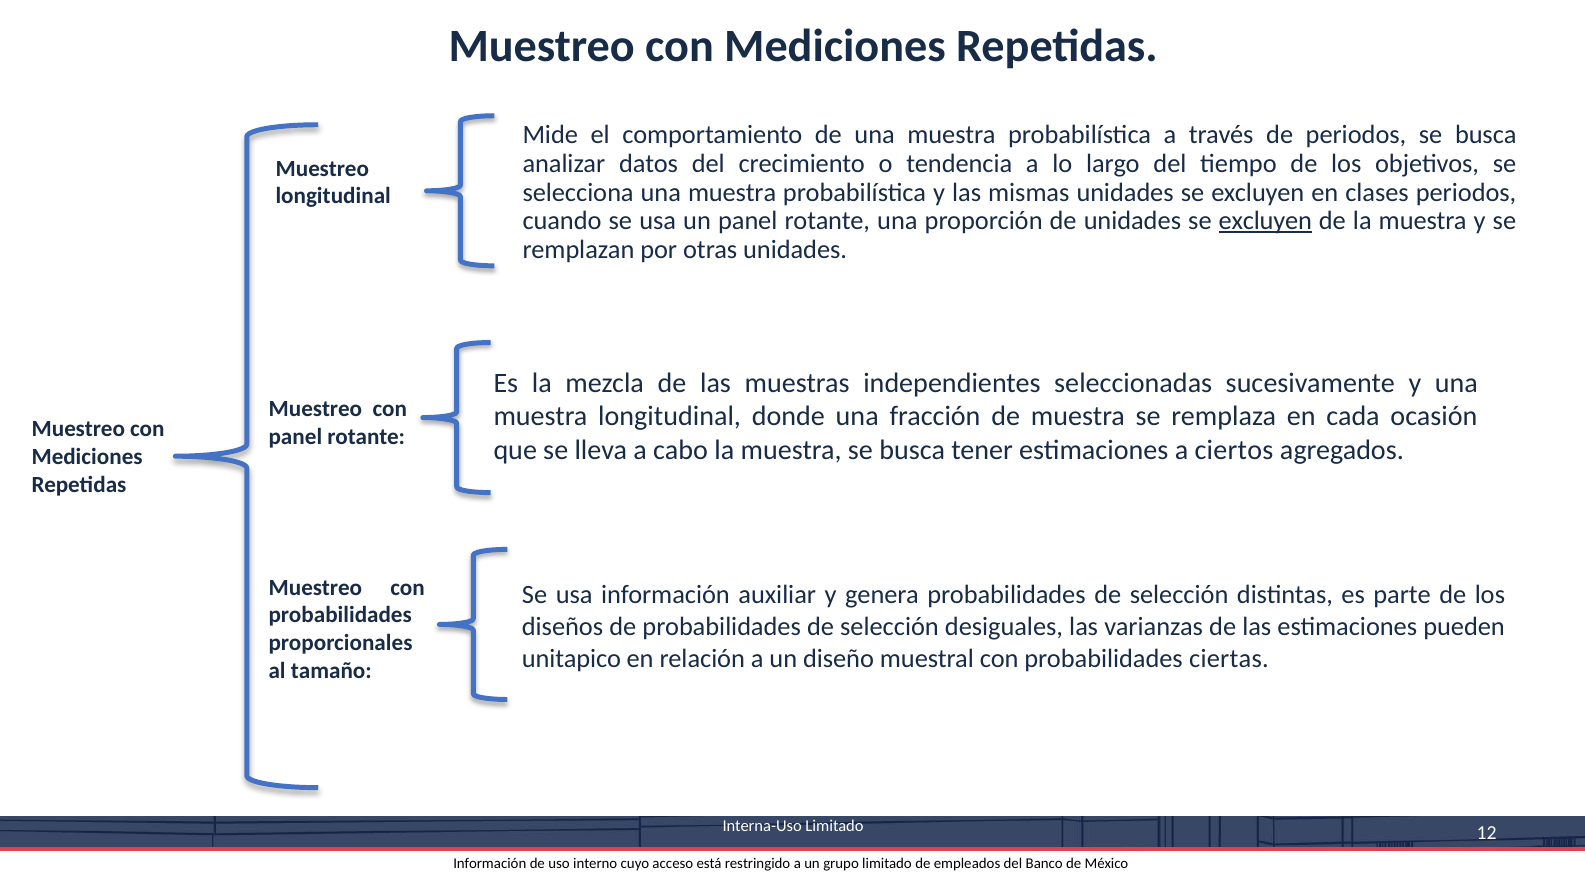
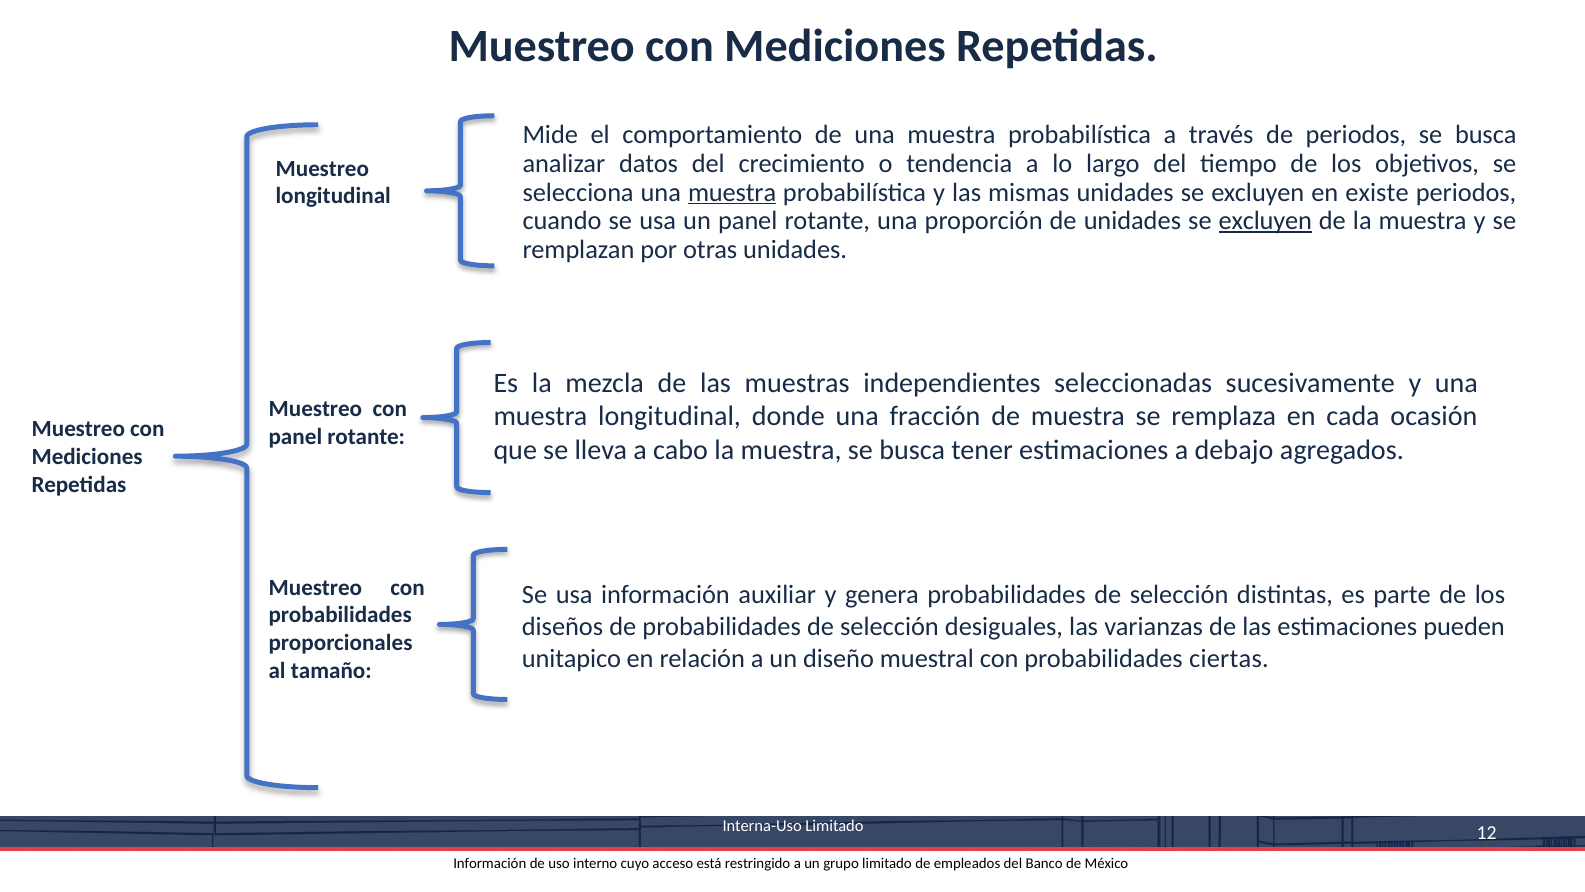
muestra at (732, 192) underline: none -> present
clases: clases -> existe
ciertos: ciertos -> debajo
